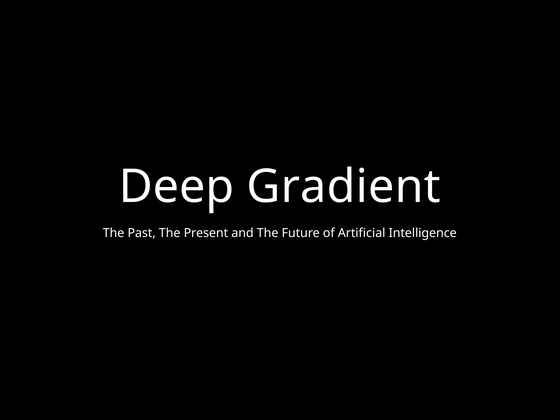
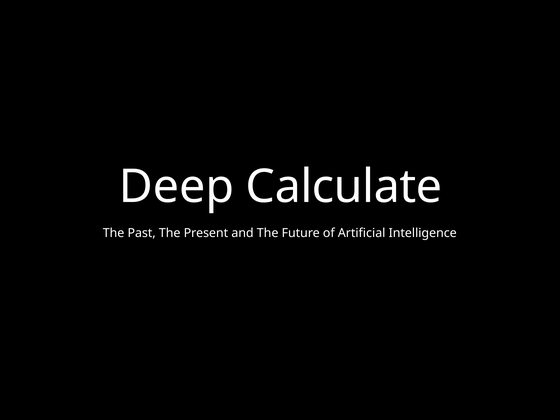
Gradient: Gradient -> Calculate
